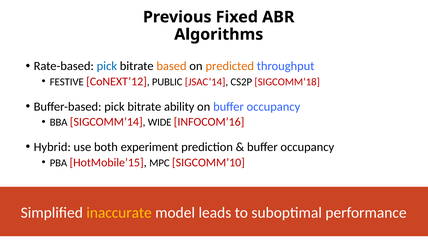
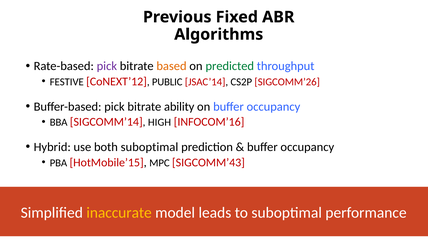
pick at (107, 66) colour: blue -> purple
predicted colour: orange -> green
SIGCOMM’18: SIGCOMM’18 -> SIGCOMM’26
WIDE: WIDE -> HIGH
both experiment: experiment -> suboptimal
SIGCOMM’10: SIGCOMM’10 -> SIGCOMM’43
